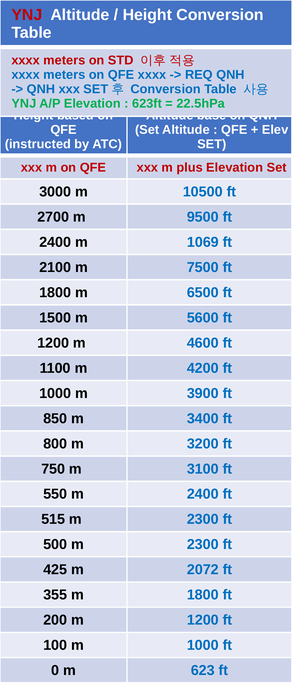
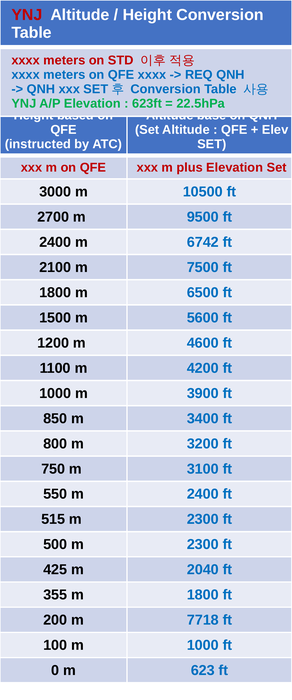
1069: 1069 -> 6742
2072: 2072 -> 2040
m 1200: 1200 -> 7718
